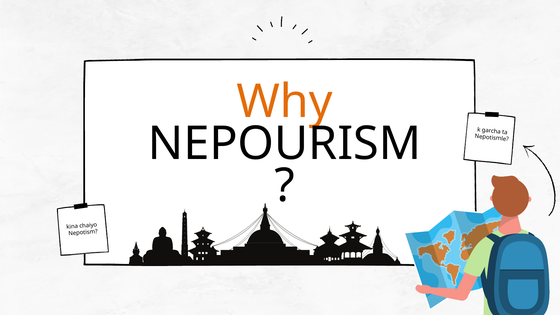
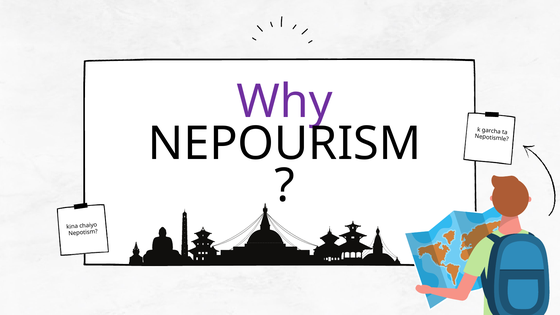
Why colour: orange -> purple
